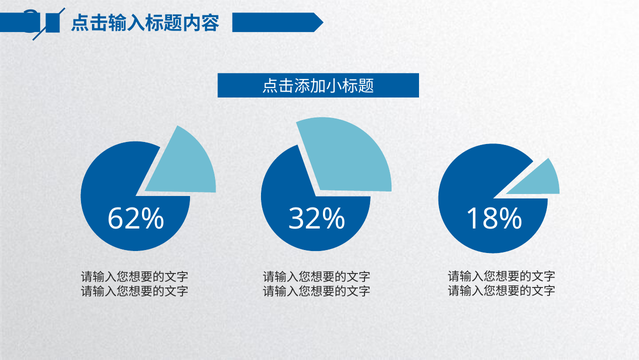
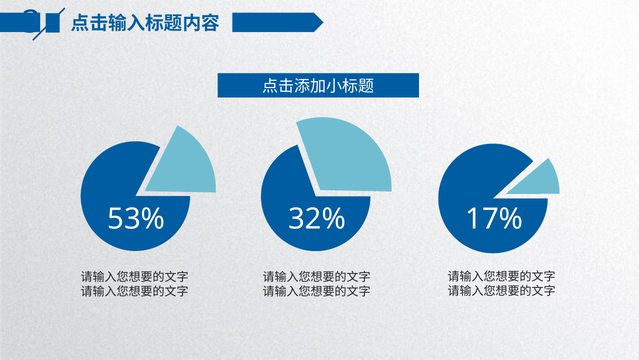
62%: 62% -> 53%
18%: 18% -> 17%
